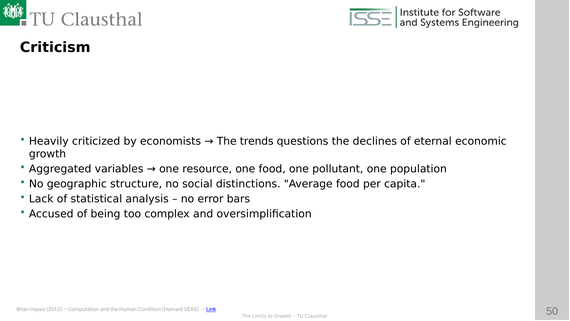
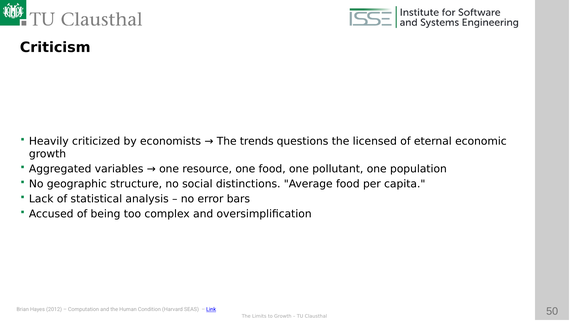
declines: declines -> licensed
